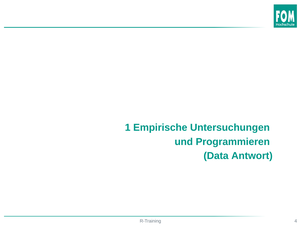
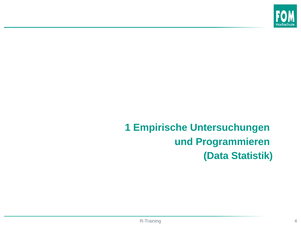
Antwort: Antwort -> Statistik
